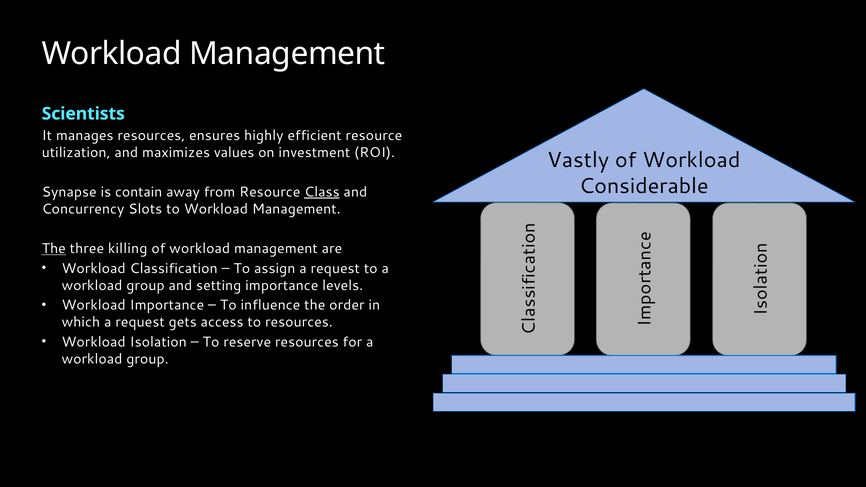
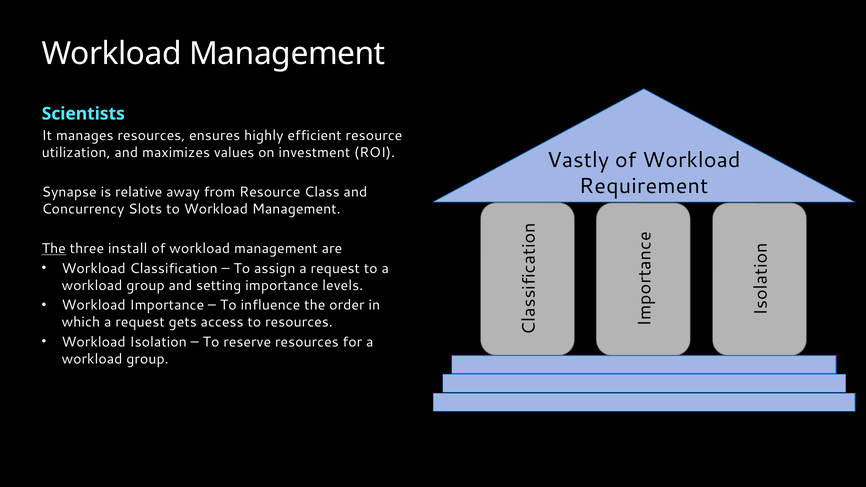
Considerable: Considerable -> Requirement
contain: contain -> relative
Class underline: present -> none
killing: killing -> install
